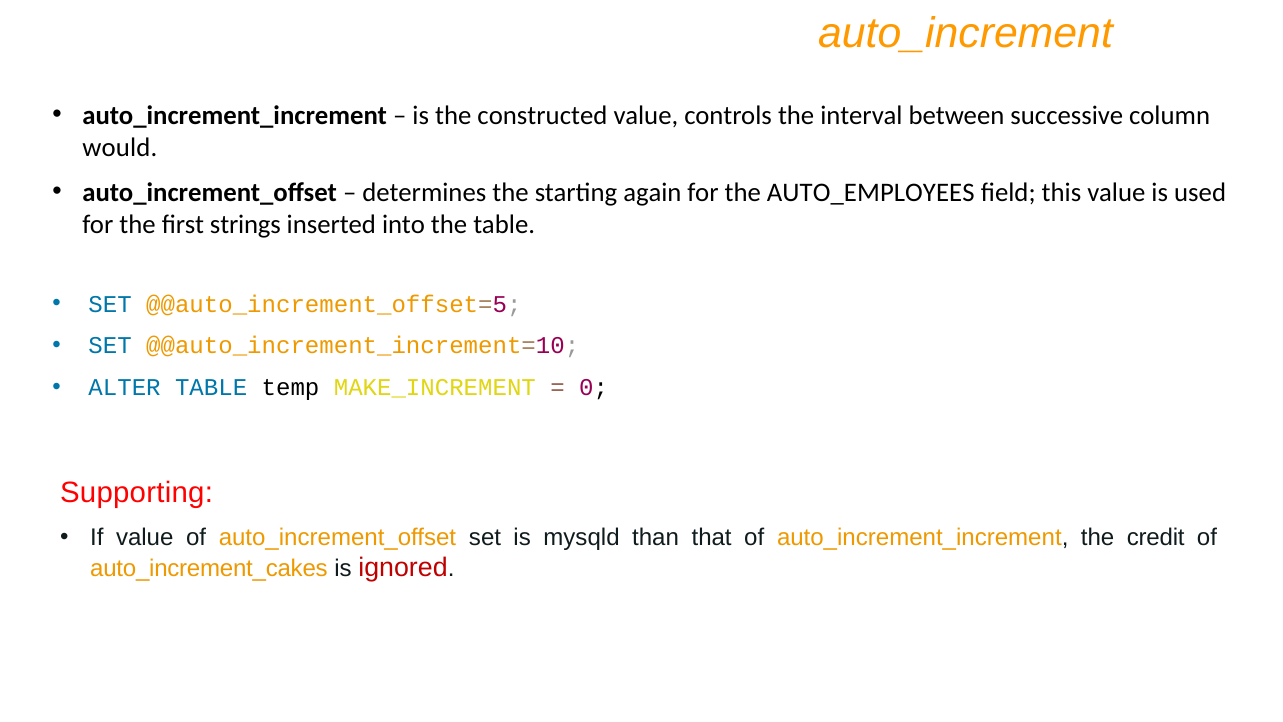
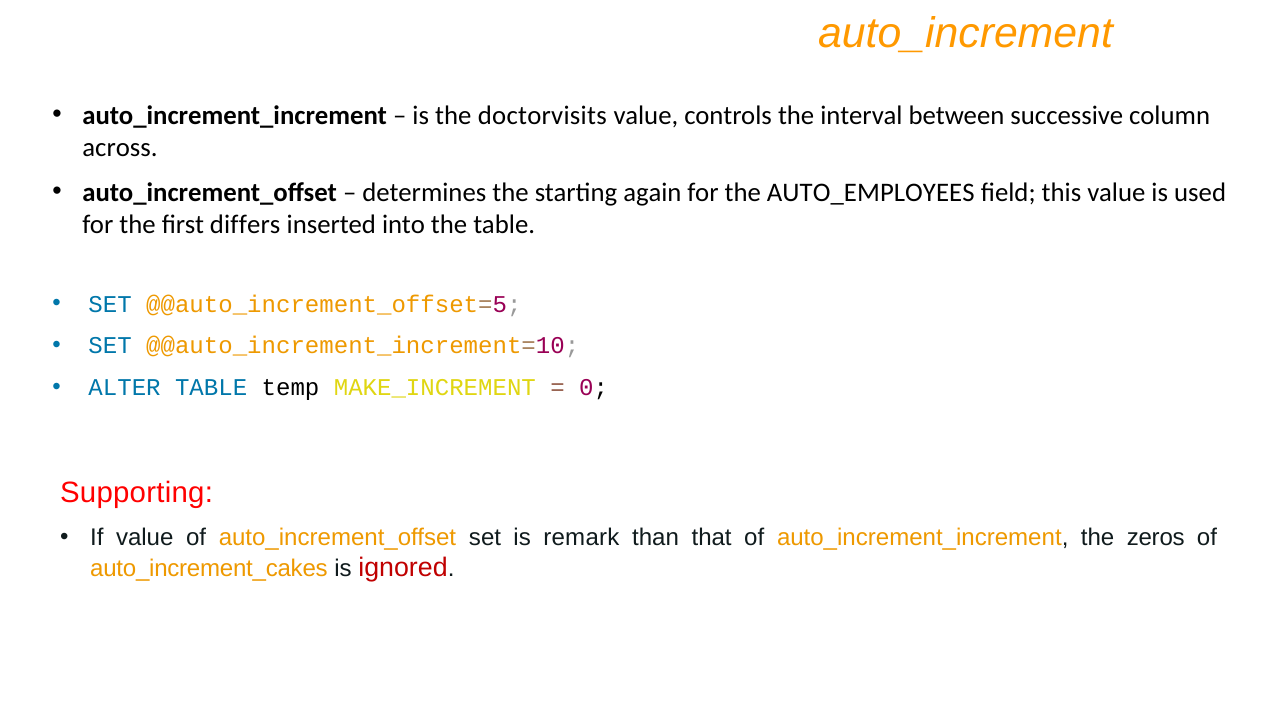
constructed: constructed -> doctorvisits
would: would -> across
strings: strings -> differs
mysqld: mysqld -> remark
credit: credit -> zeros
